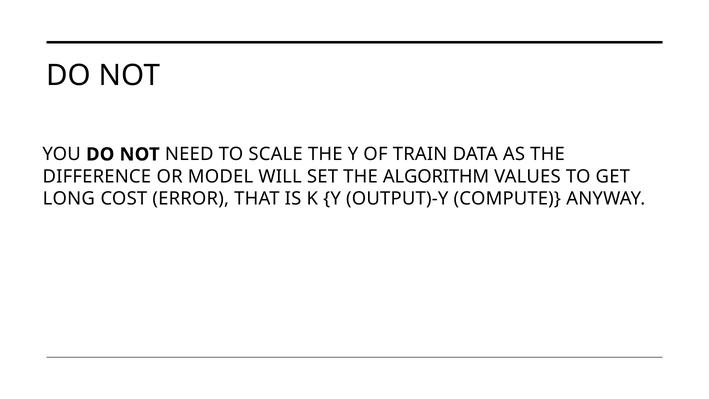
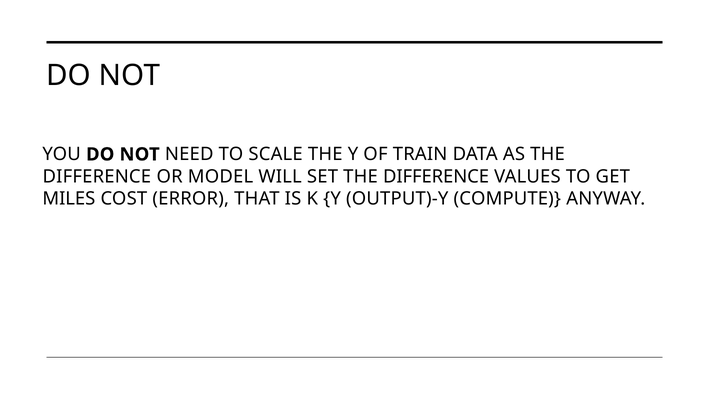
SET THE ALGORITHM: ALGORITHM -> DIFFERENCE
LONG: LONG -> MILES
